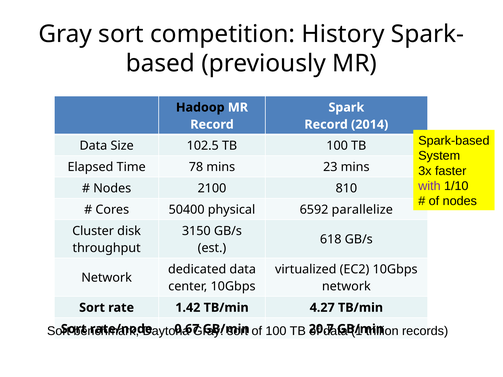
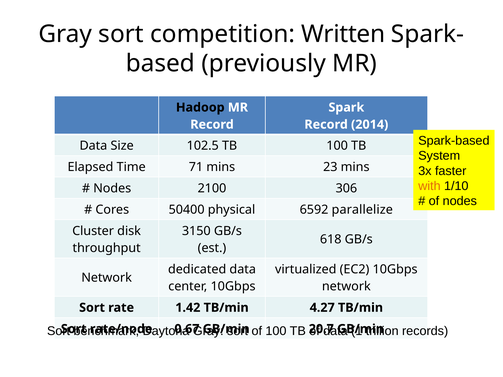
History: History -> Written
78: 78 -> 71
with colour: purple -> orange
810: 810 -> 306
